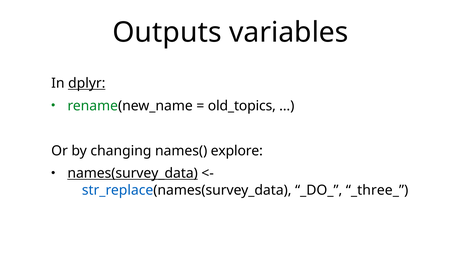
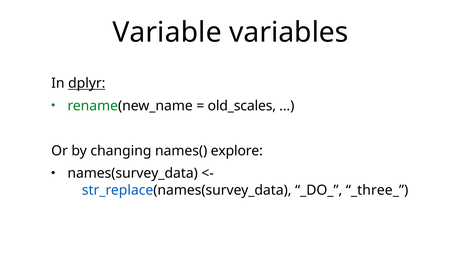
Outputs: Outputs -> Variable
old_topics: old_topics -> old_scales
names(survey_data underline: present -> none
